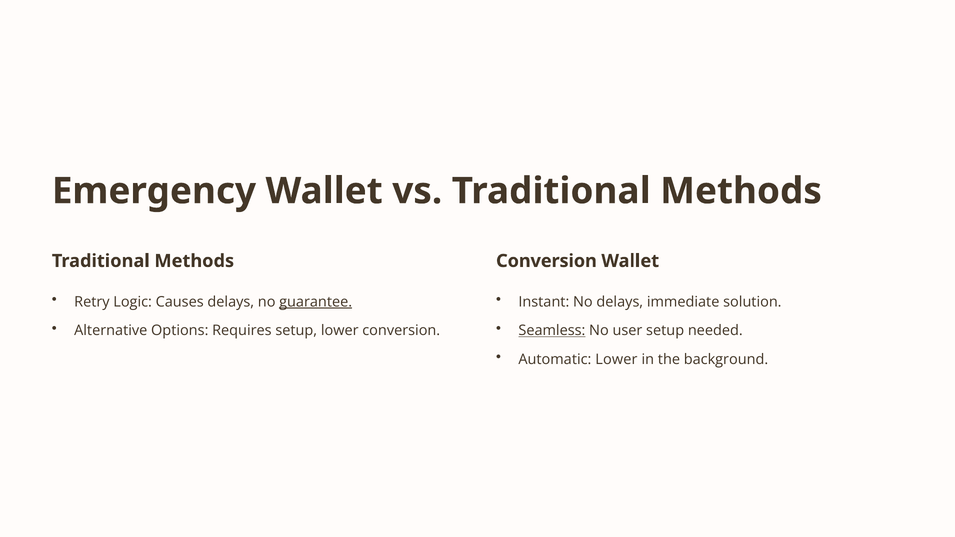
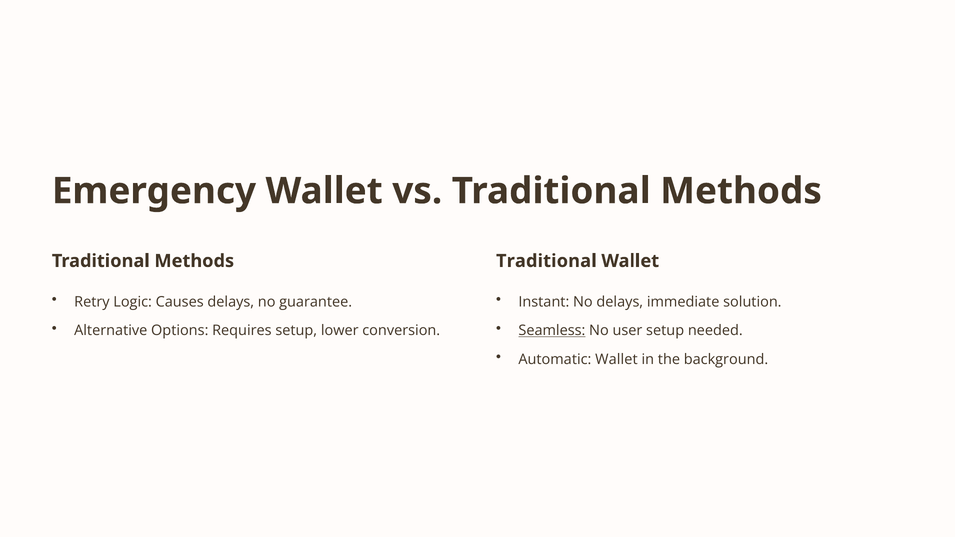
Conversion at (546, 261): Conversion -> Traditional
guarantee underline: present -> none
Automatic Lower: Lower -> Wallet
